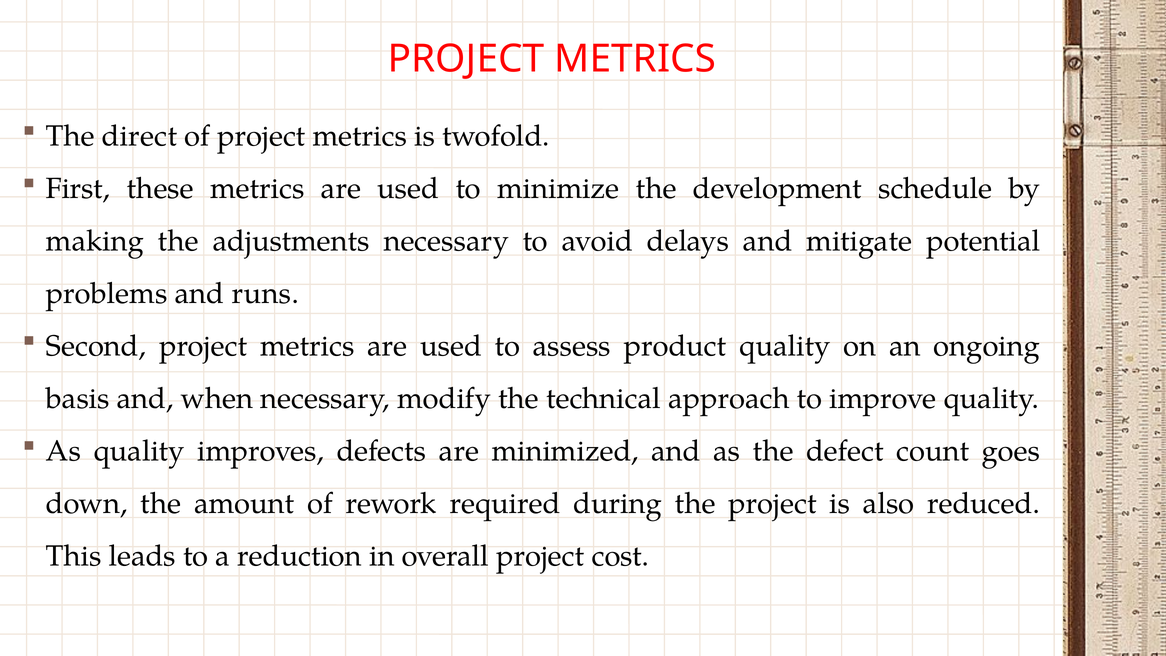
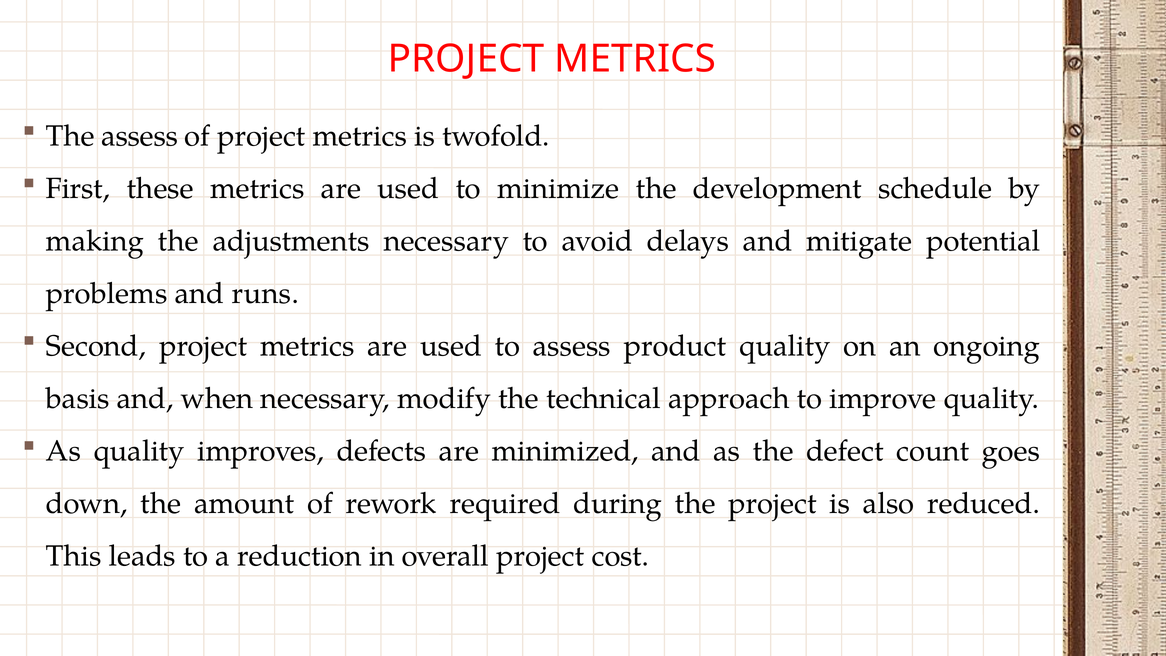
The direct: direct -> assess
